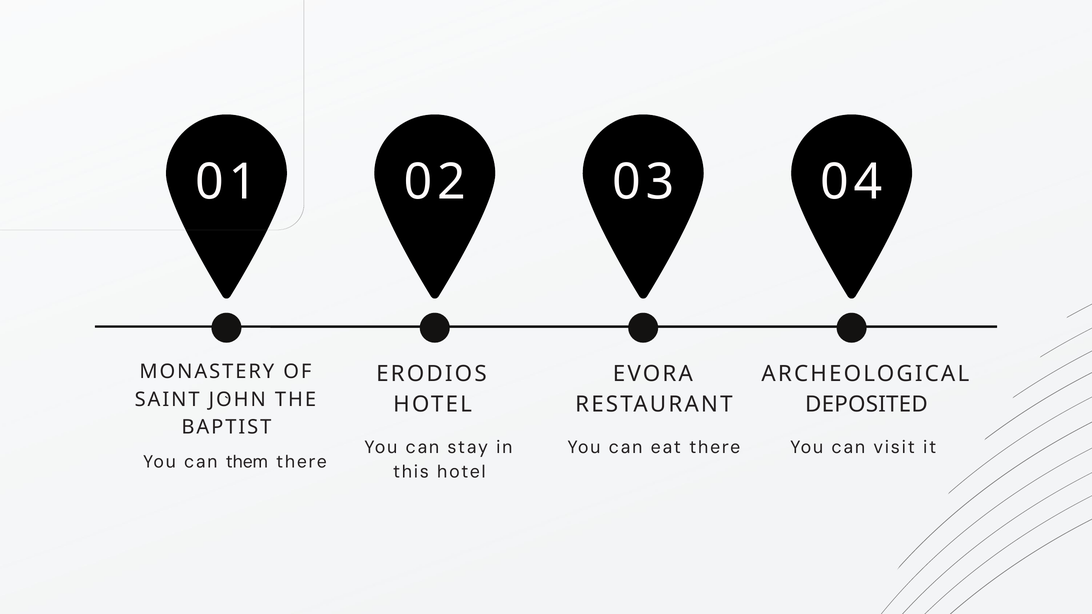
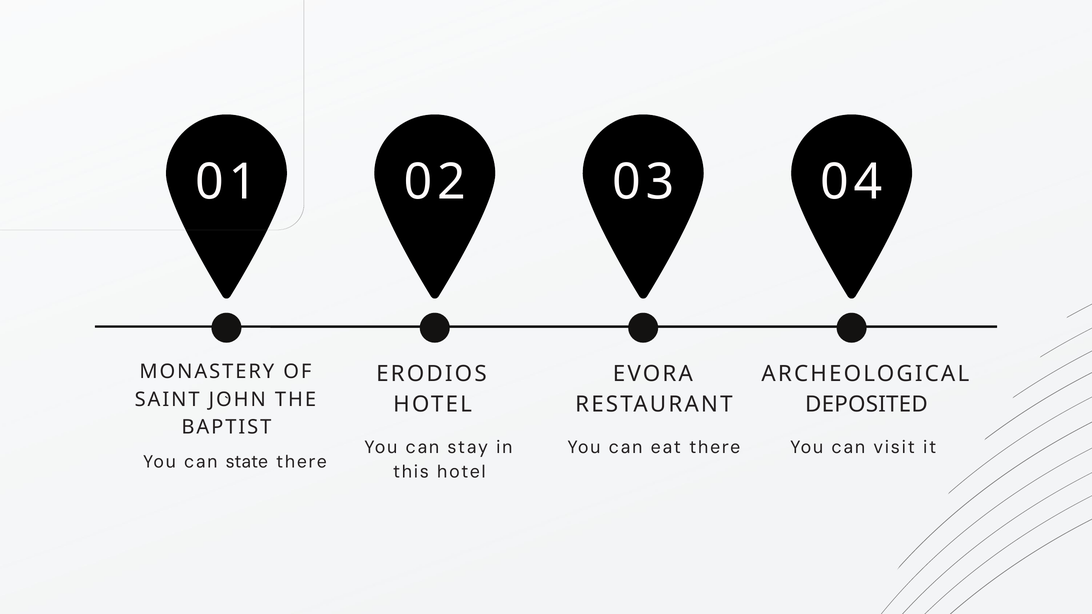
them: them -> state
